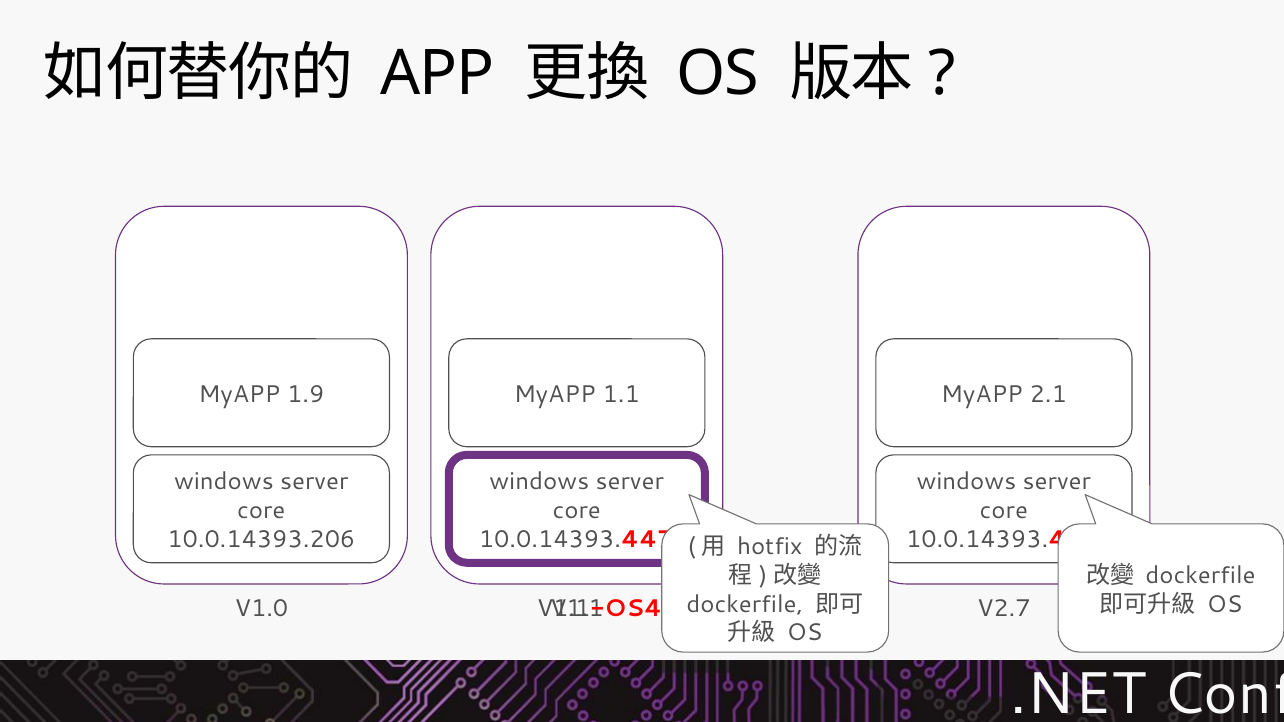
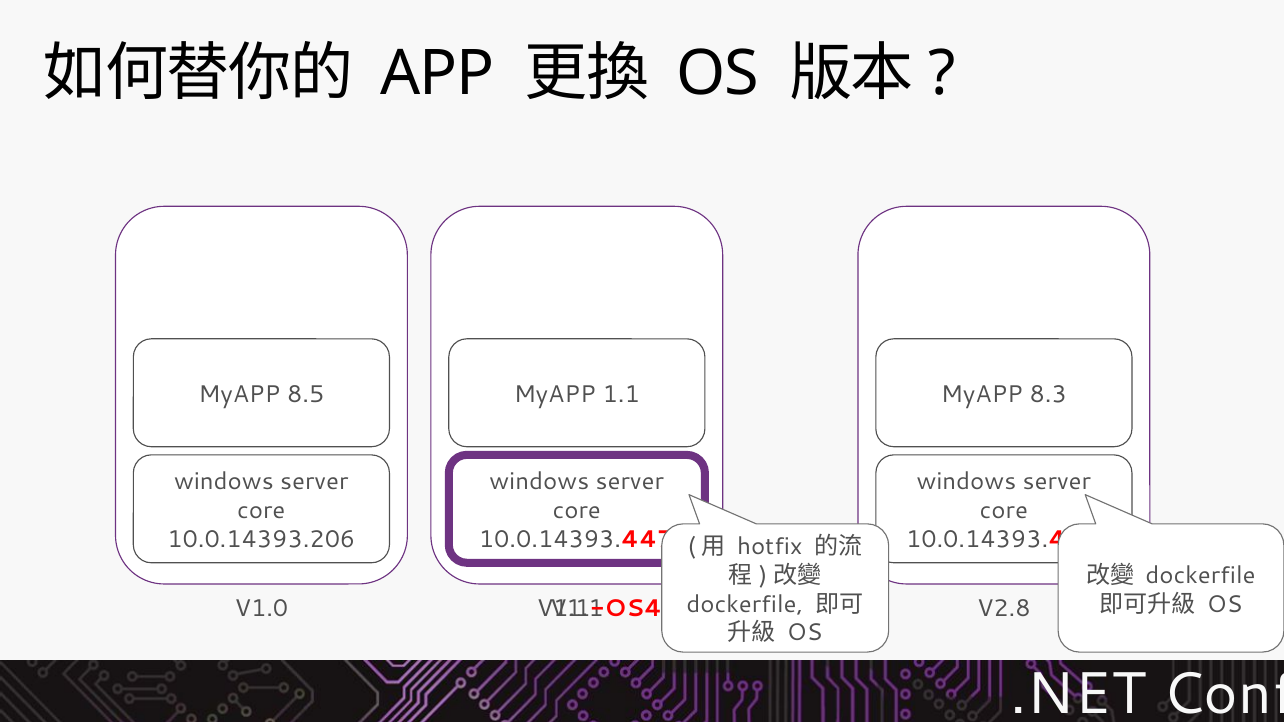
1.9: 1.9 -> 8.5
2.1: 2.1 -> 8.3
V2.7: V2.7 -> V2.8
